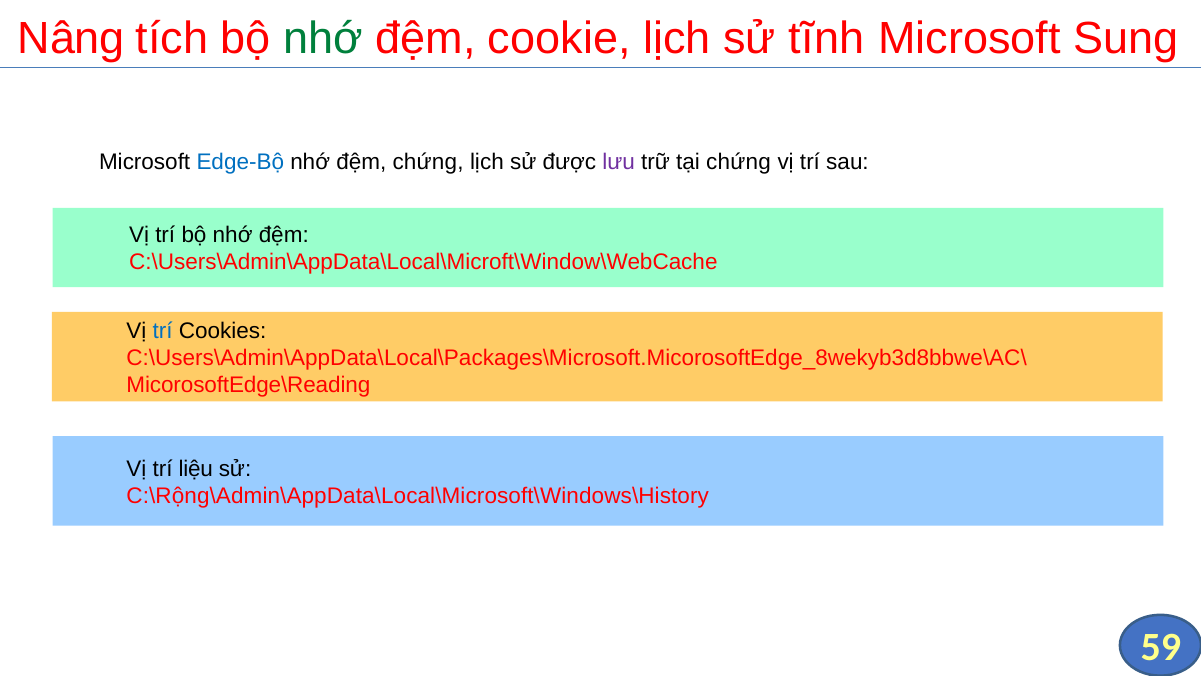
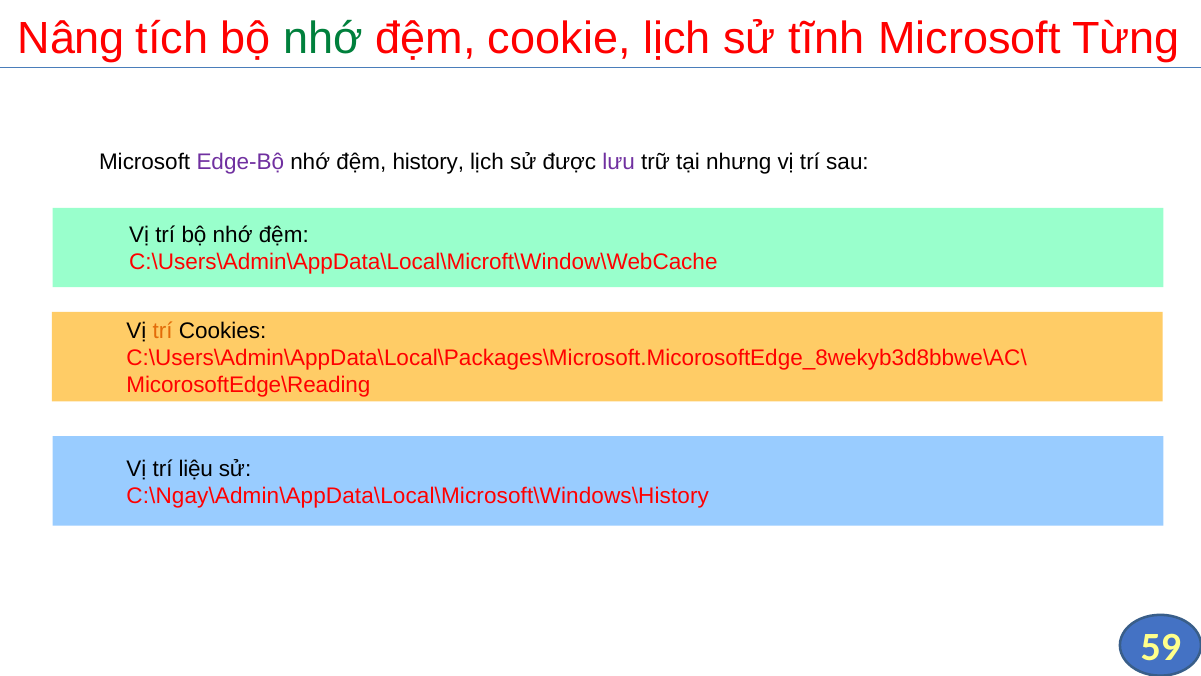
Sung: Sung -> Từng
Edge-Bộ colour: blue -> purple
đệm chứng: chứng -> history
tại chứng: chứng -> nhưng
trí at (163, 331) colour: blue -> orange
C:\Rộng\Admin\AppData\Local\Microsoft\Windows\History: C:\Rộng\Admin\AppData\Local\Microsoft\Windows\History -> C:\Ngay\Admin\AppData\Local\Microsoft\Windows\History
